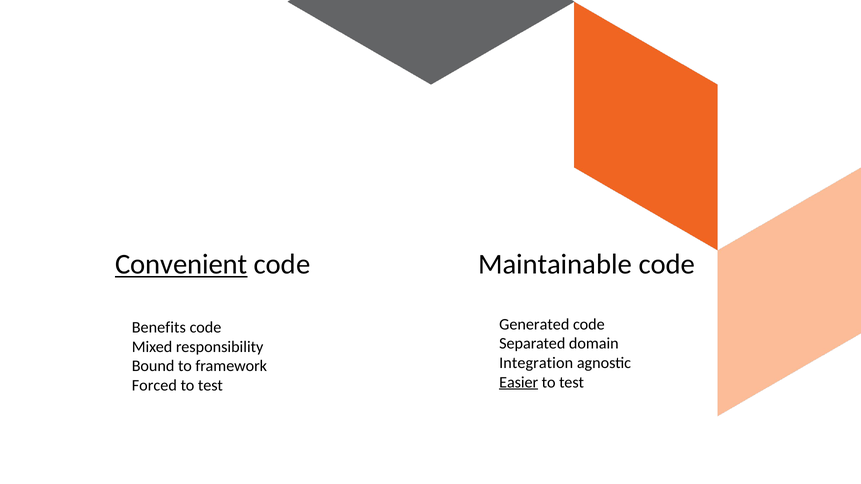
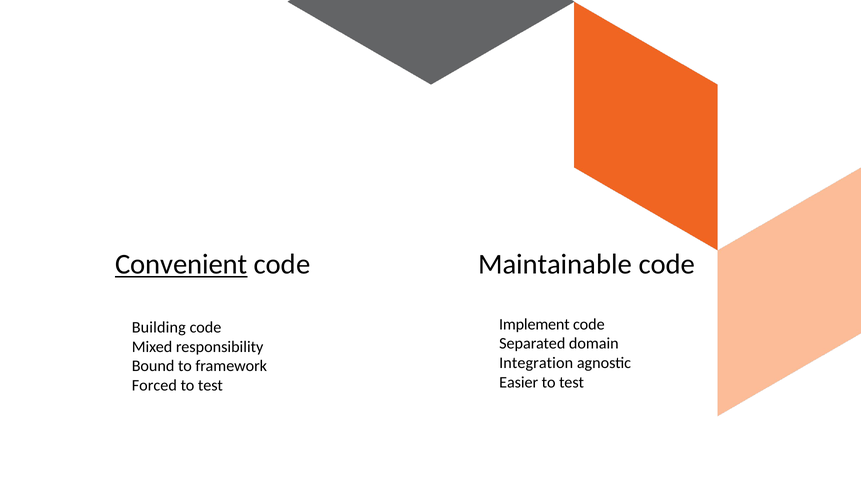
Generated: Generated -> Implement
Benefits: Benefits -> Building
Easier underline: present -> none
